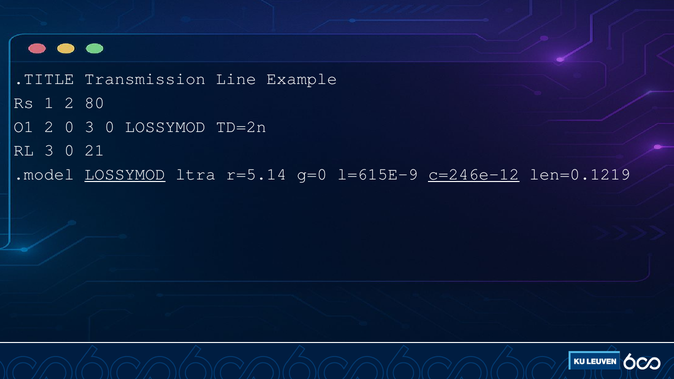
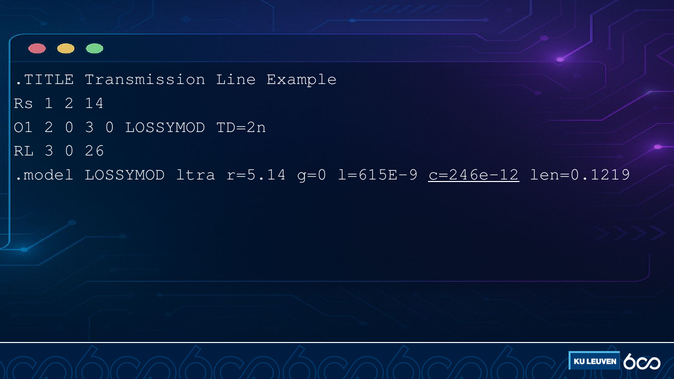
80: 80 -> 14
21: 21 -> 26
LOSSYMOD at (125, 174) underline: present -> none
